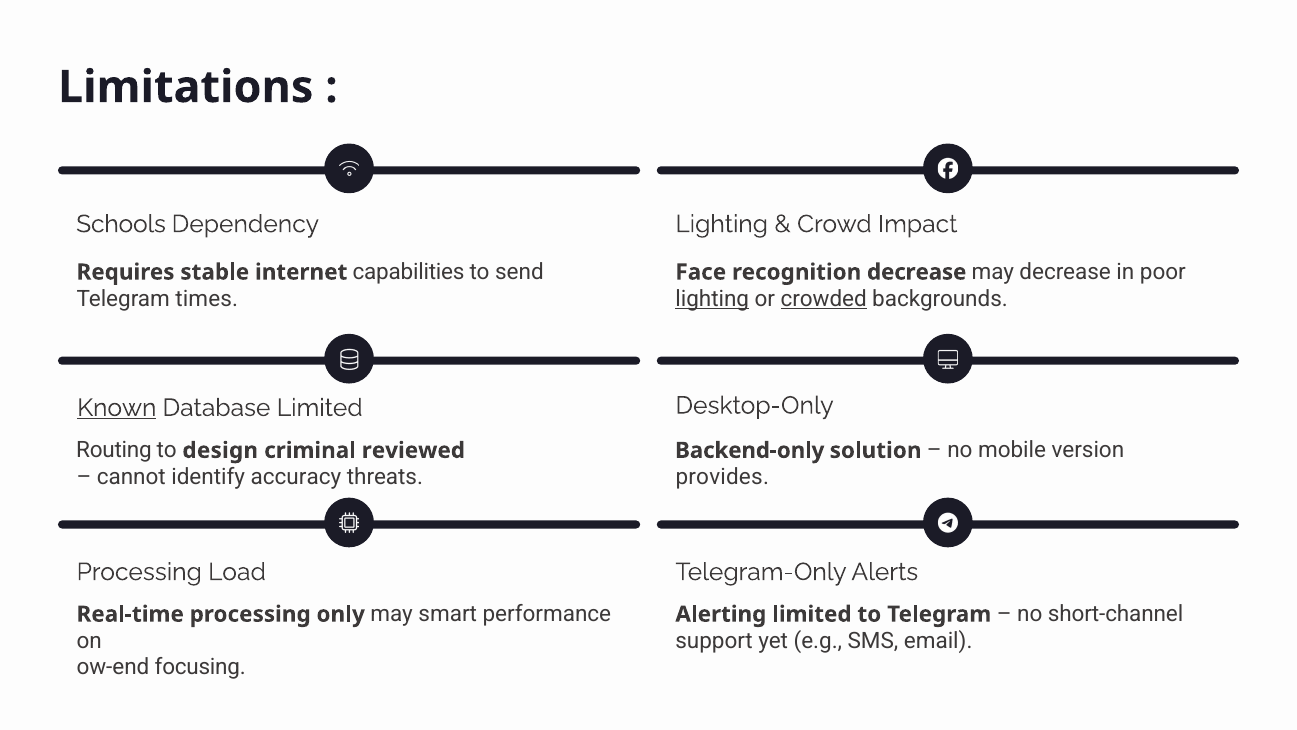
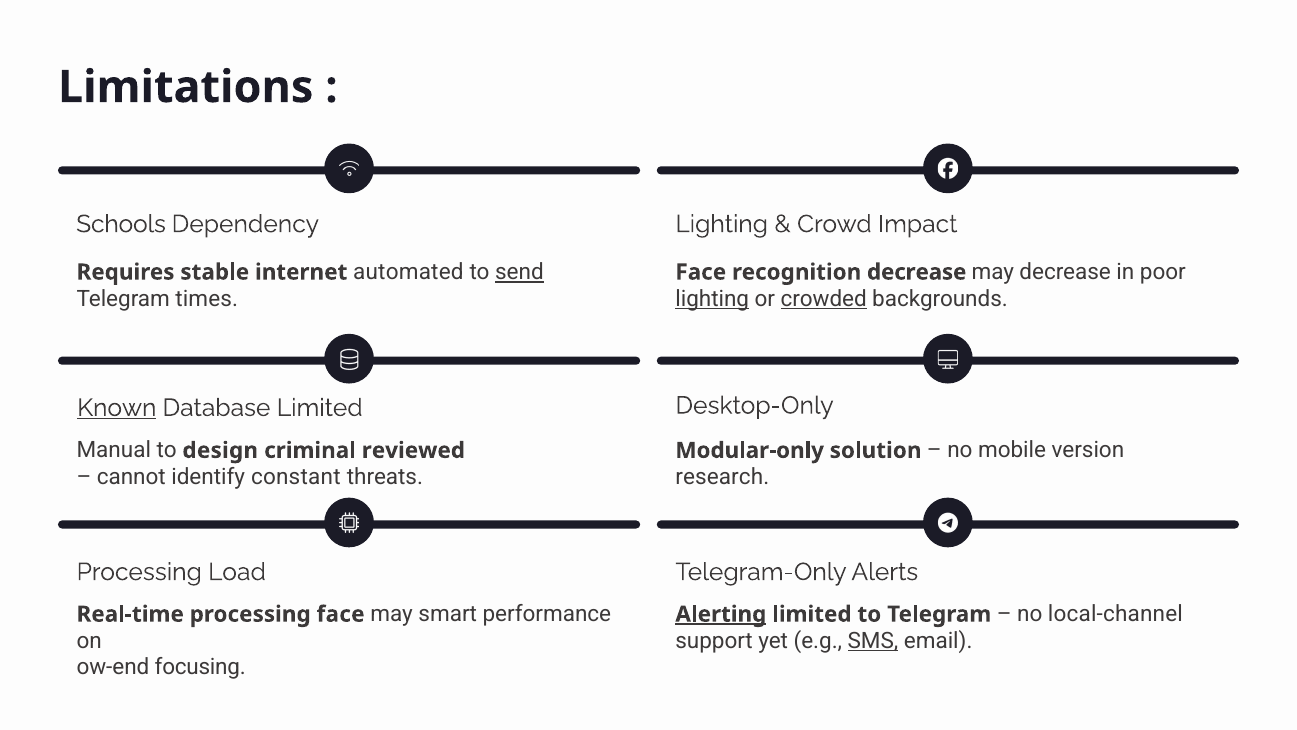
capabilities: capabilities -> automated
send underline: none -> present
Routing: Routing -> Manual
Backend-only: Backend-only -> Modular-only
accuracy: accuracy -> constant
provides: provides -> research
processing only: only -> face
Alerting underline: none -> present
short-channel: short-channel -> local-channel
SMS underline: none -> present
